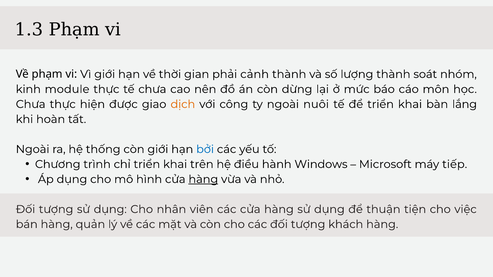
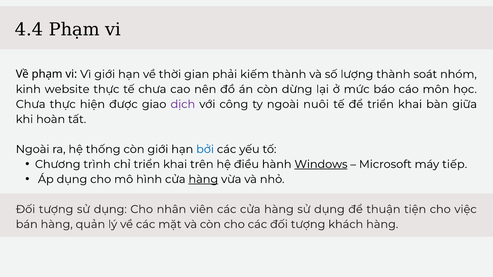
1.3: 1.3 -> 4.4
cảnh: cảnh -> kiếm
module: module -> website
dịch colour: orange -> purple
lắng: lắng -> giữa
Windows underline: none -> present
